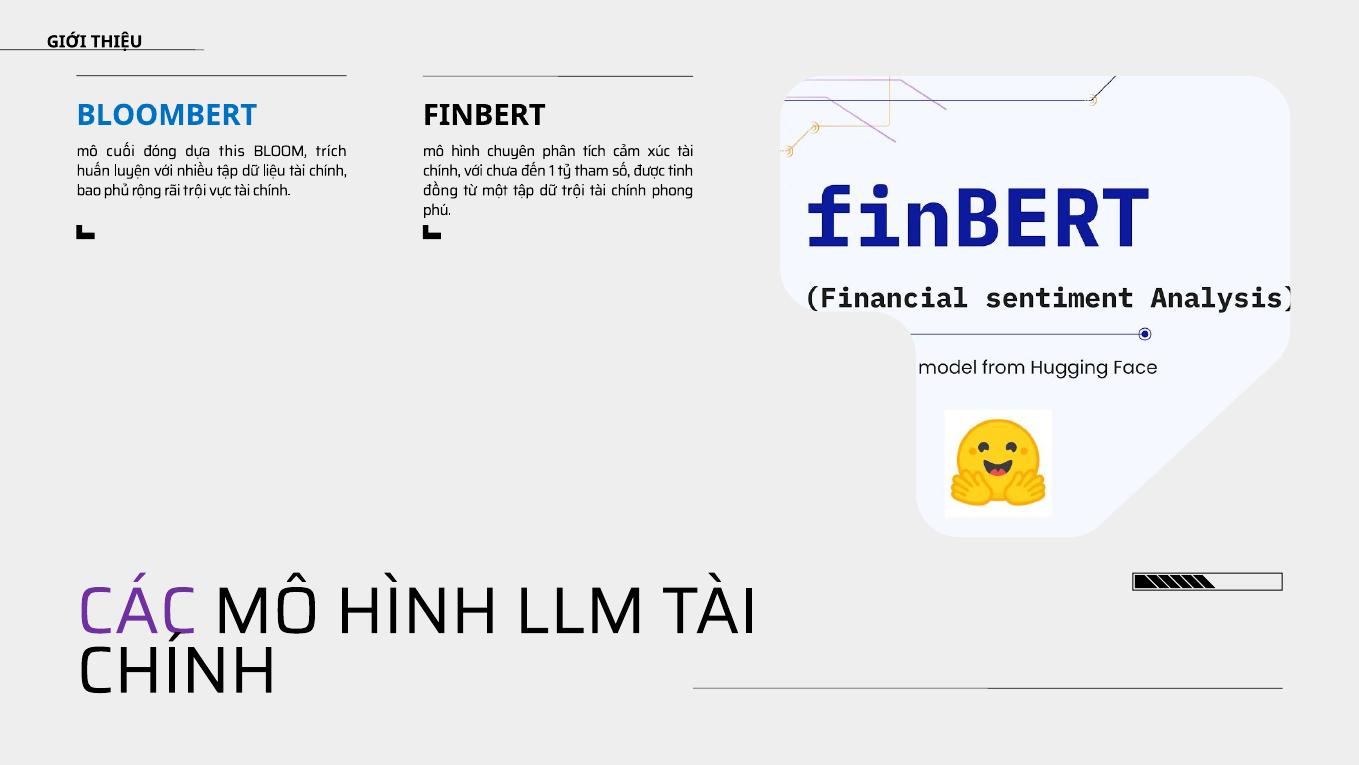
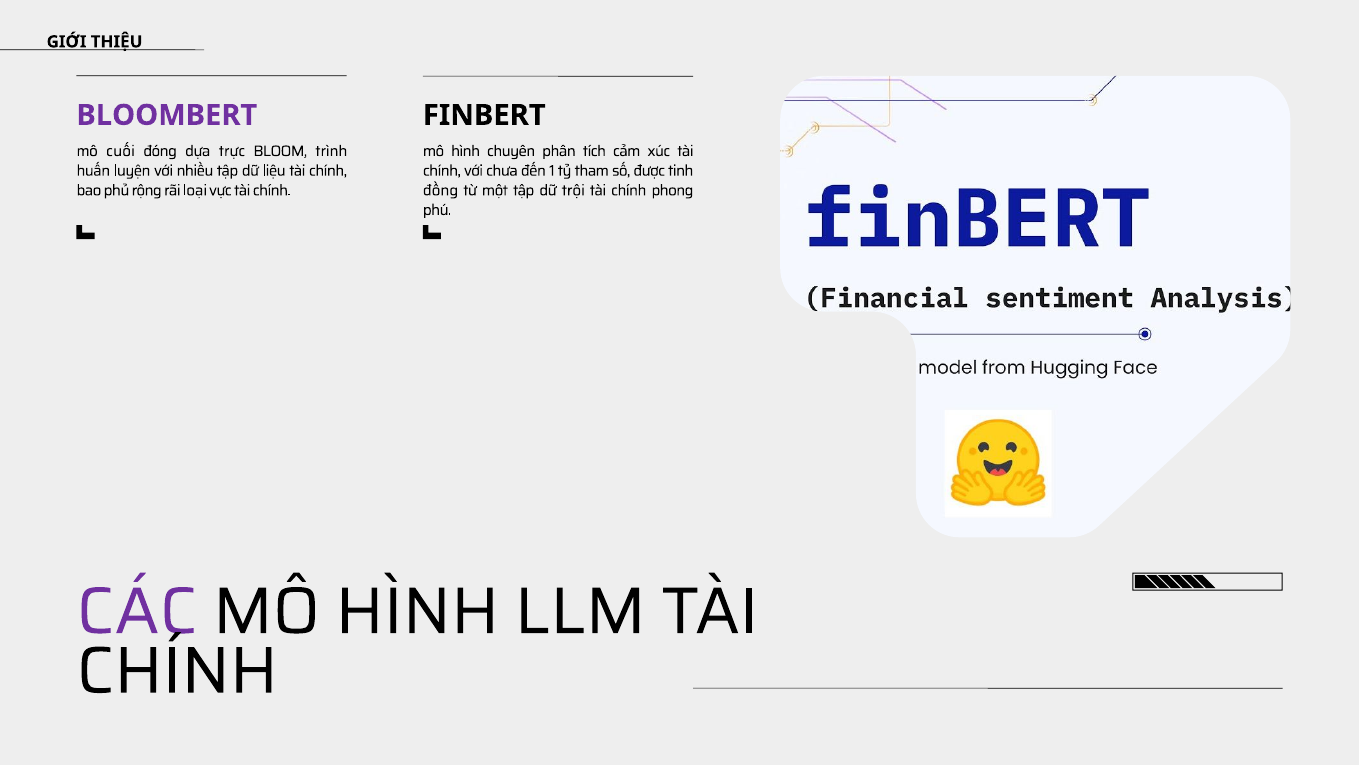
BLOOMBERT colour: blue -> purple
this: this -> trực
trích: trích -> trình
rãi trội: trội -> loại
